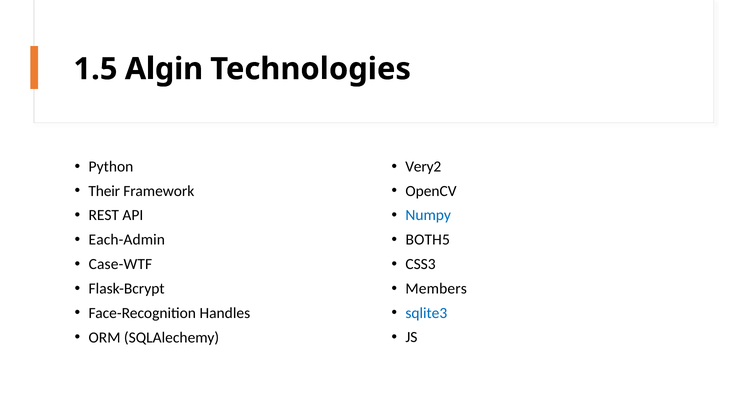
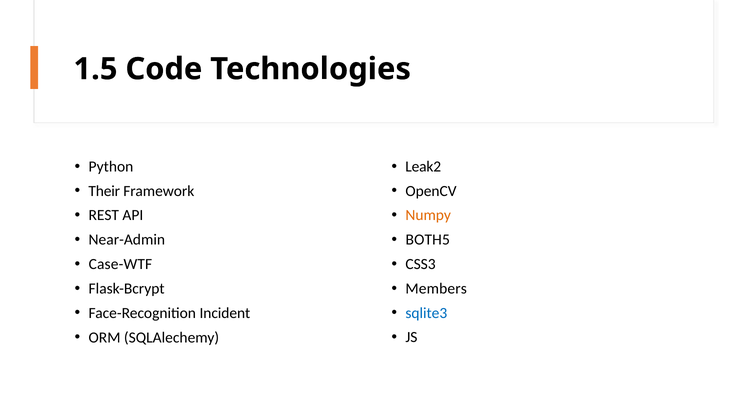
Algin: Algin -> Code
Very2: Very2 -> Leak2
Numpy colour: blue -> orange
Each-Admin: Each-Admin -> Near-Admin
Handles: Handles -> Incident
